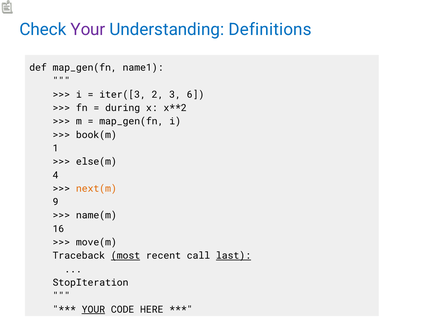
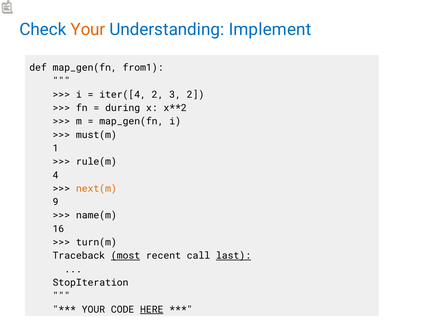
Your at (88, 30) colour: purple -> orange
Definitions: Definitions -> Implement
name1: name1 -> from1
iter([3: iter([3 -> iter([4
3 6: 6 -> 2
book(m: book(m -> must(m
else(m: else(m -> rule(m
move(m: move(m -> turn(m
YOUR at (93, 310) underline: present -> none
HERE underline: none -> present
